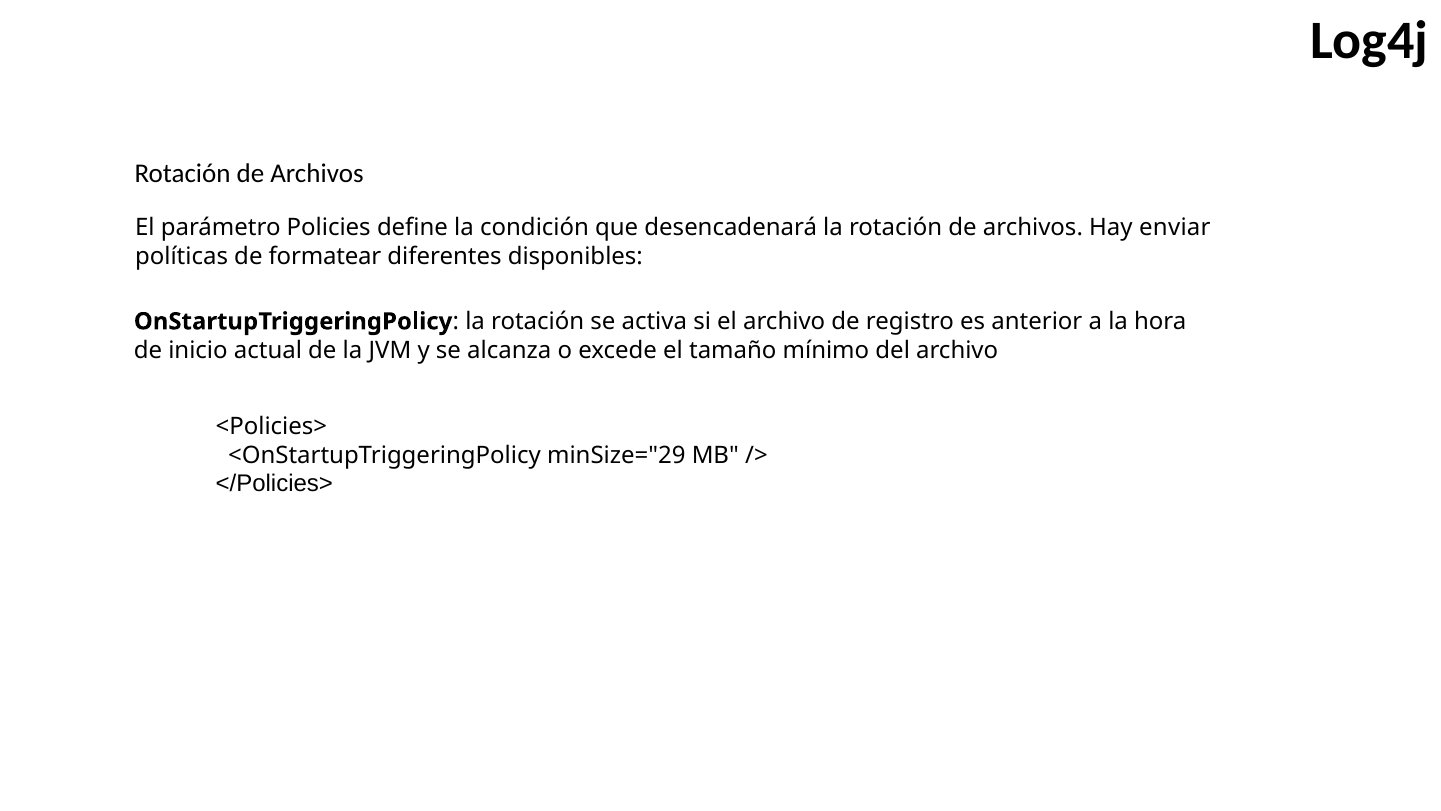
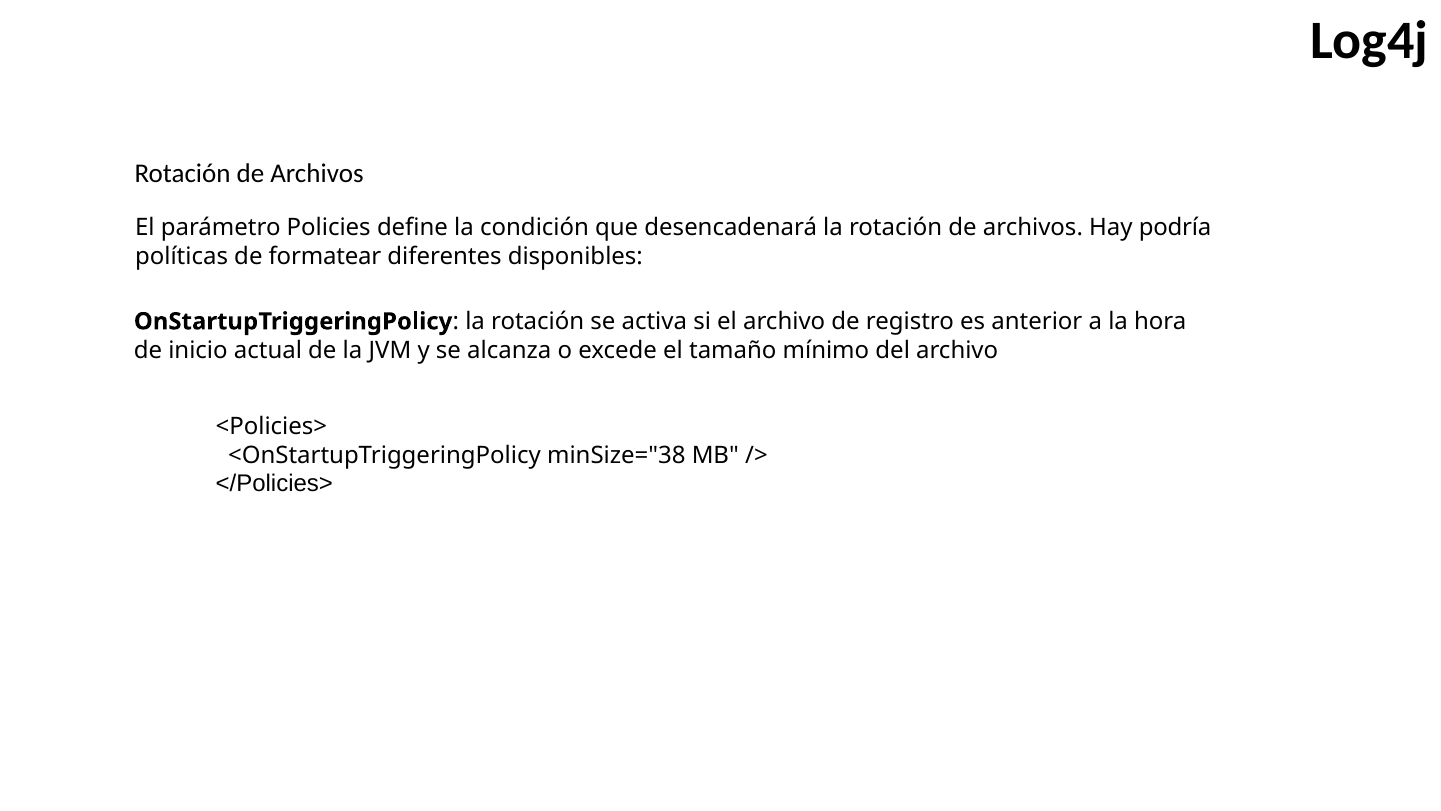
enviar: enviar -> podría
minSize="29: minSize="29 -> minSize="38
